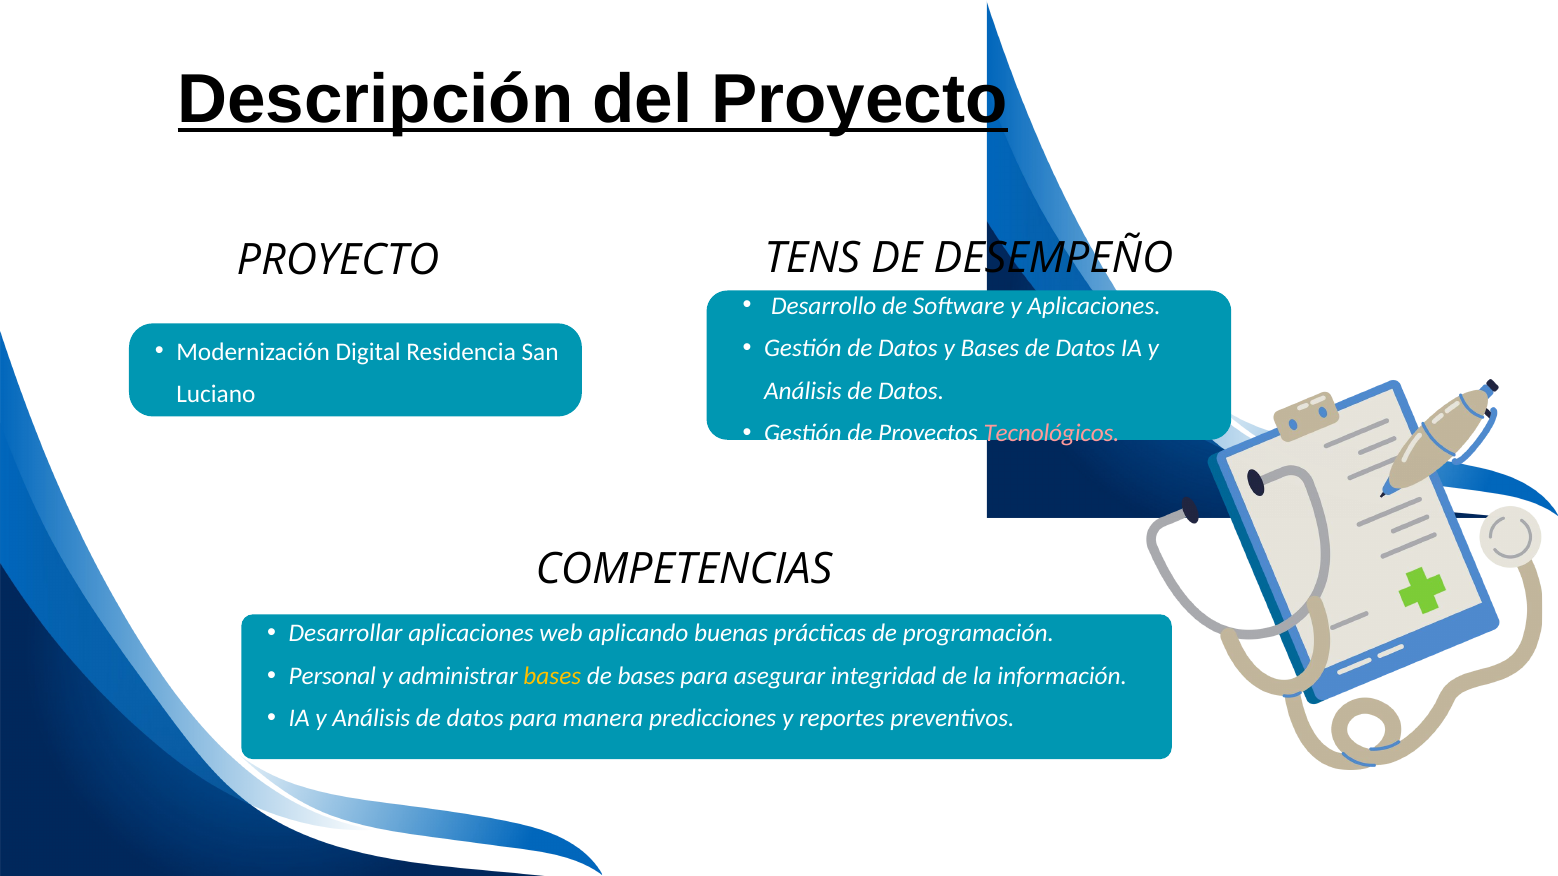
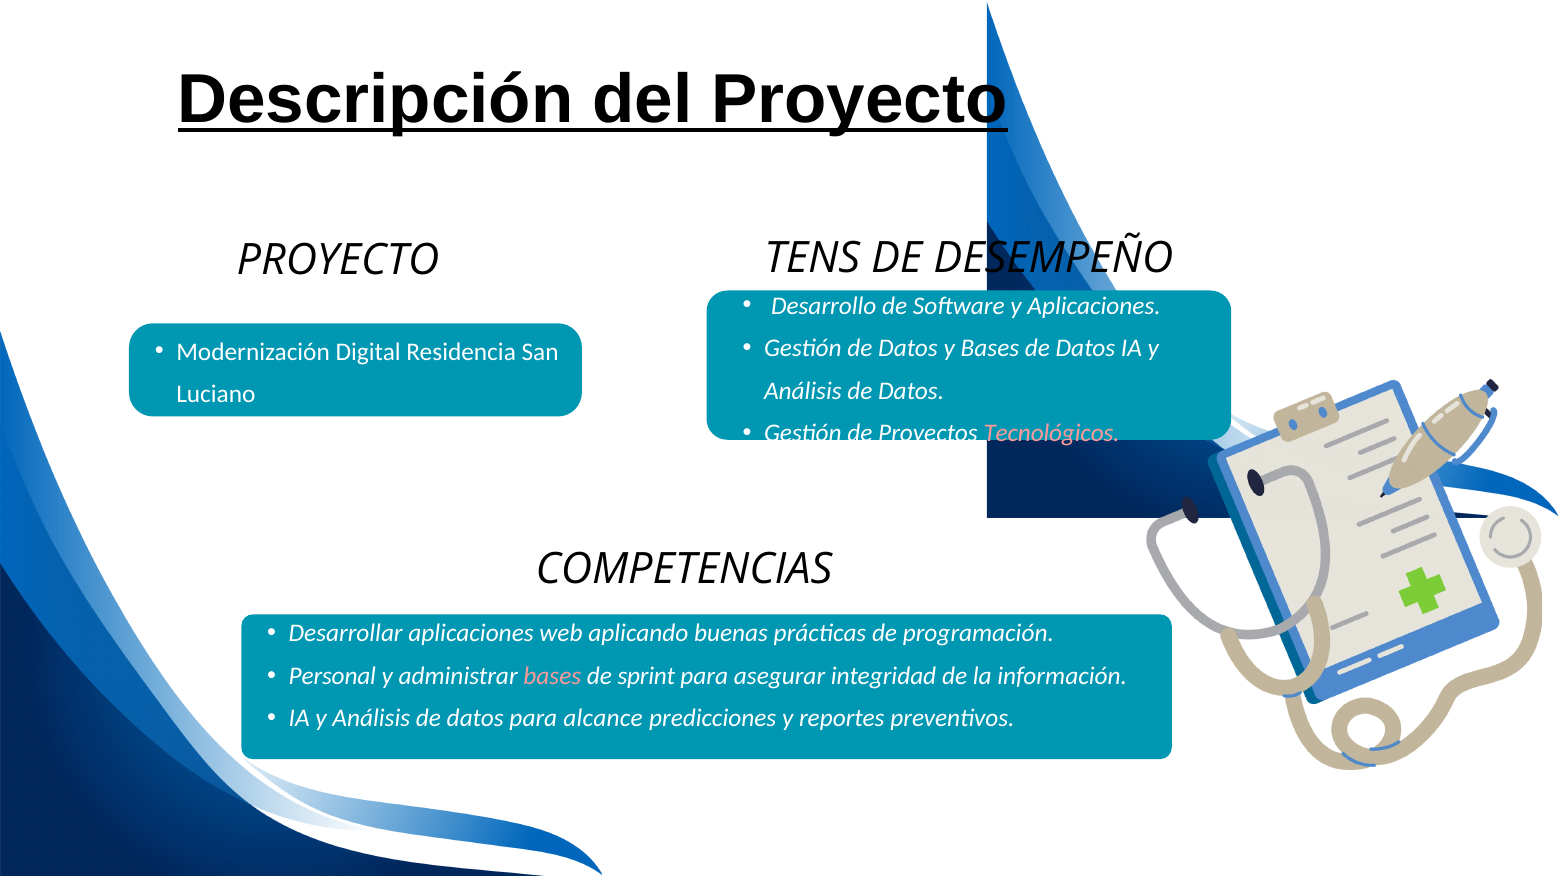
bases at (552, 676) colour: yellow -> pink
de bases: bases -> sprint
manera: manera -> alcance
